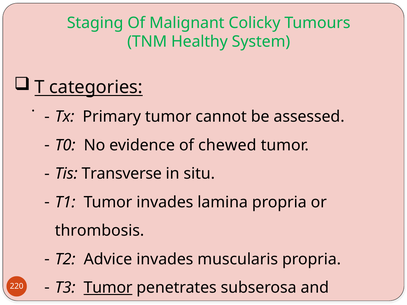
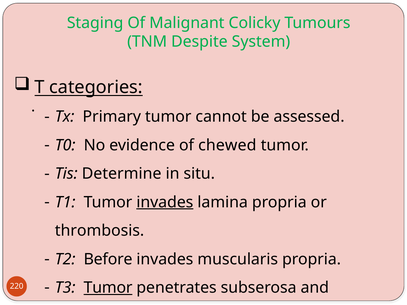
Healthy: Healthy -> Despite
Transverse: Transverse -> Determine
invades at (165, 202) underline: none -> present
Advice: Advice -> Before
